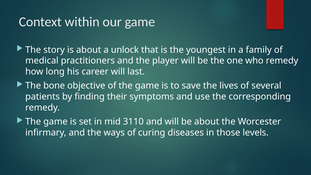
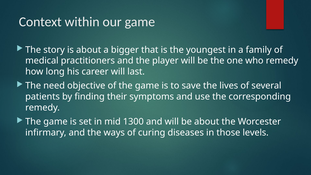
unlock: unlock -> bigger
bone: bone -> need
3110: 3110 -> 1300
